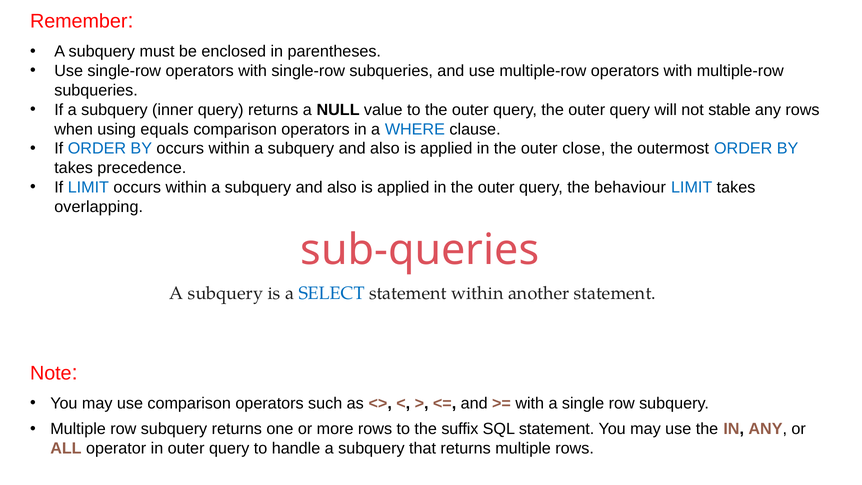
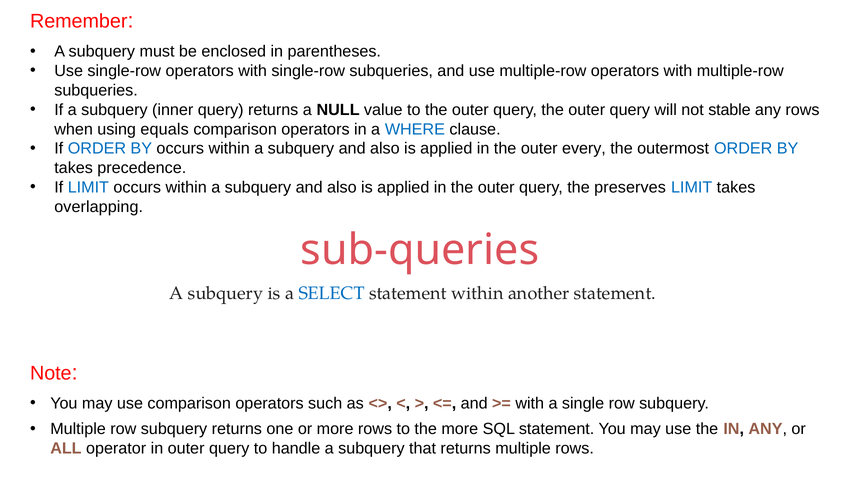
close: close -> every
behaviour: behaviour -> preserves
the suffix: suffix -> more
